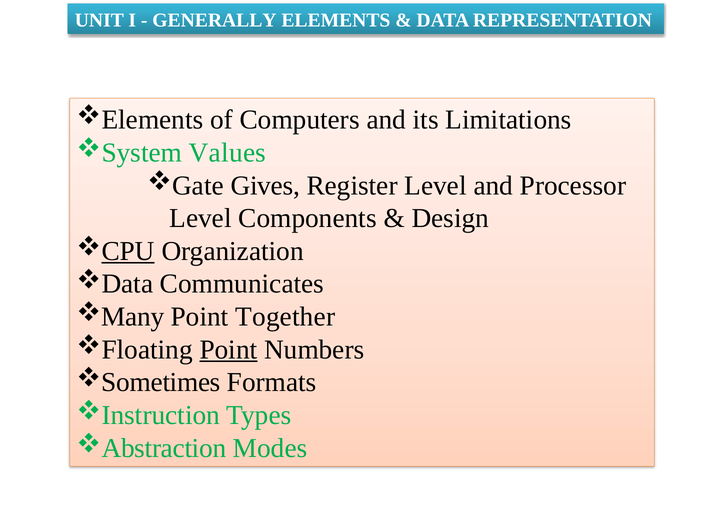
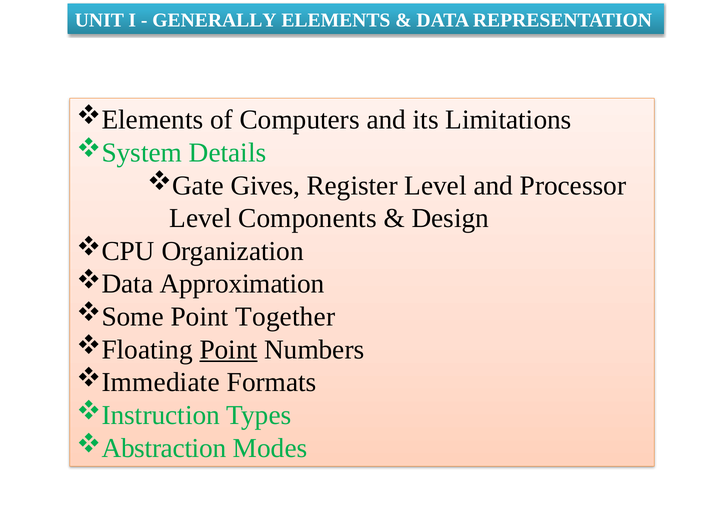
Values: Values -> Details
CPU underline: present -> none
Communicates: Communicates -> Approximation
Many: Many -> Some
Sometimes: Sometimes -> Immediate
